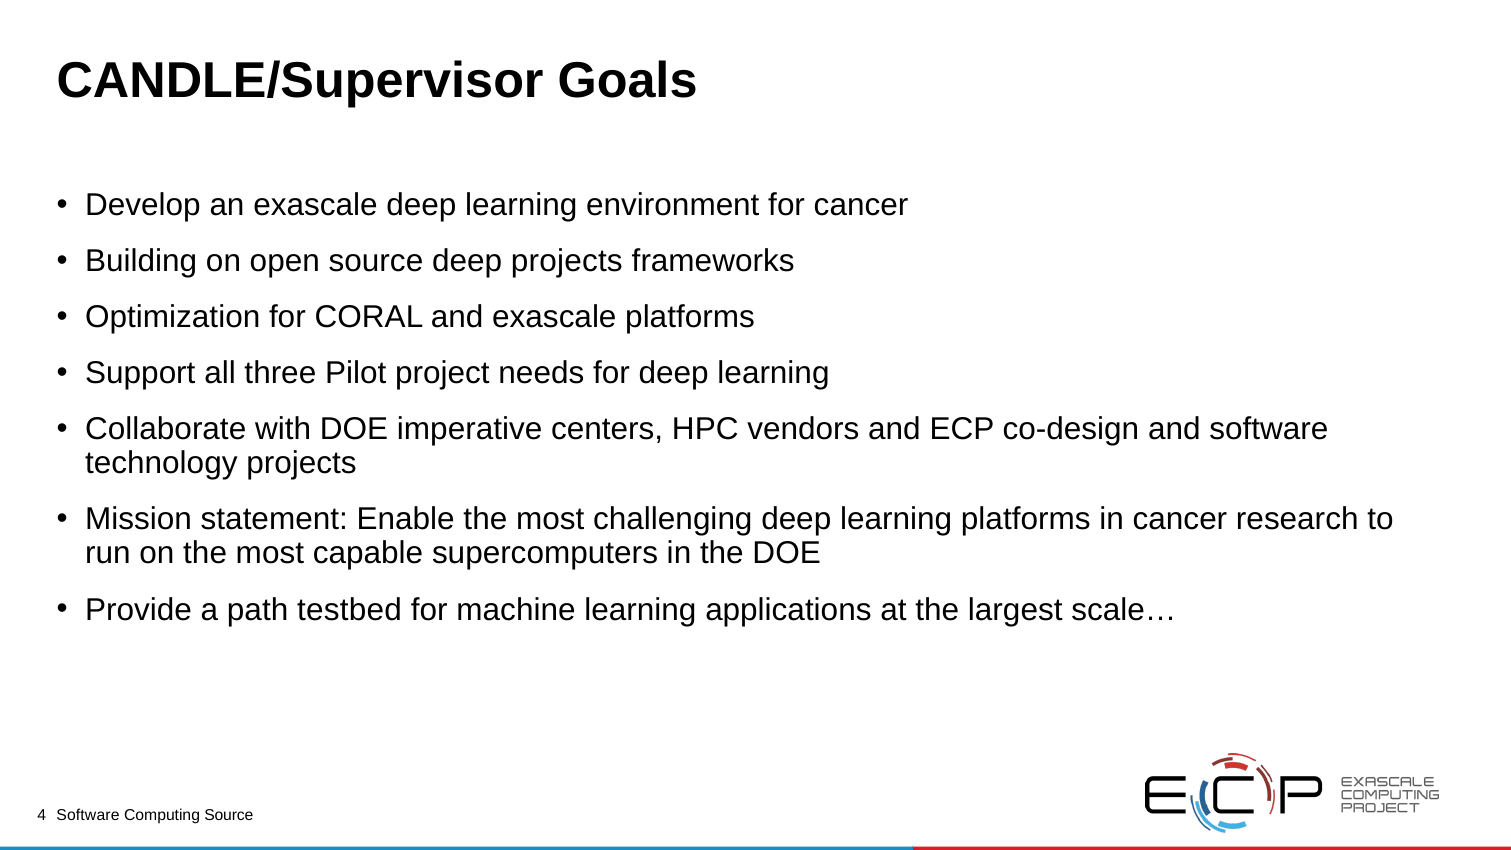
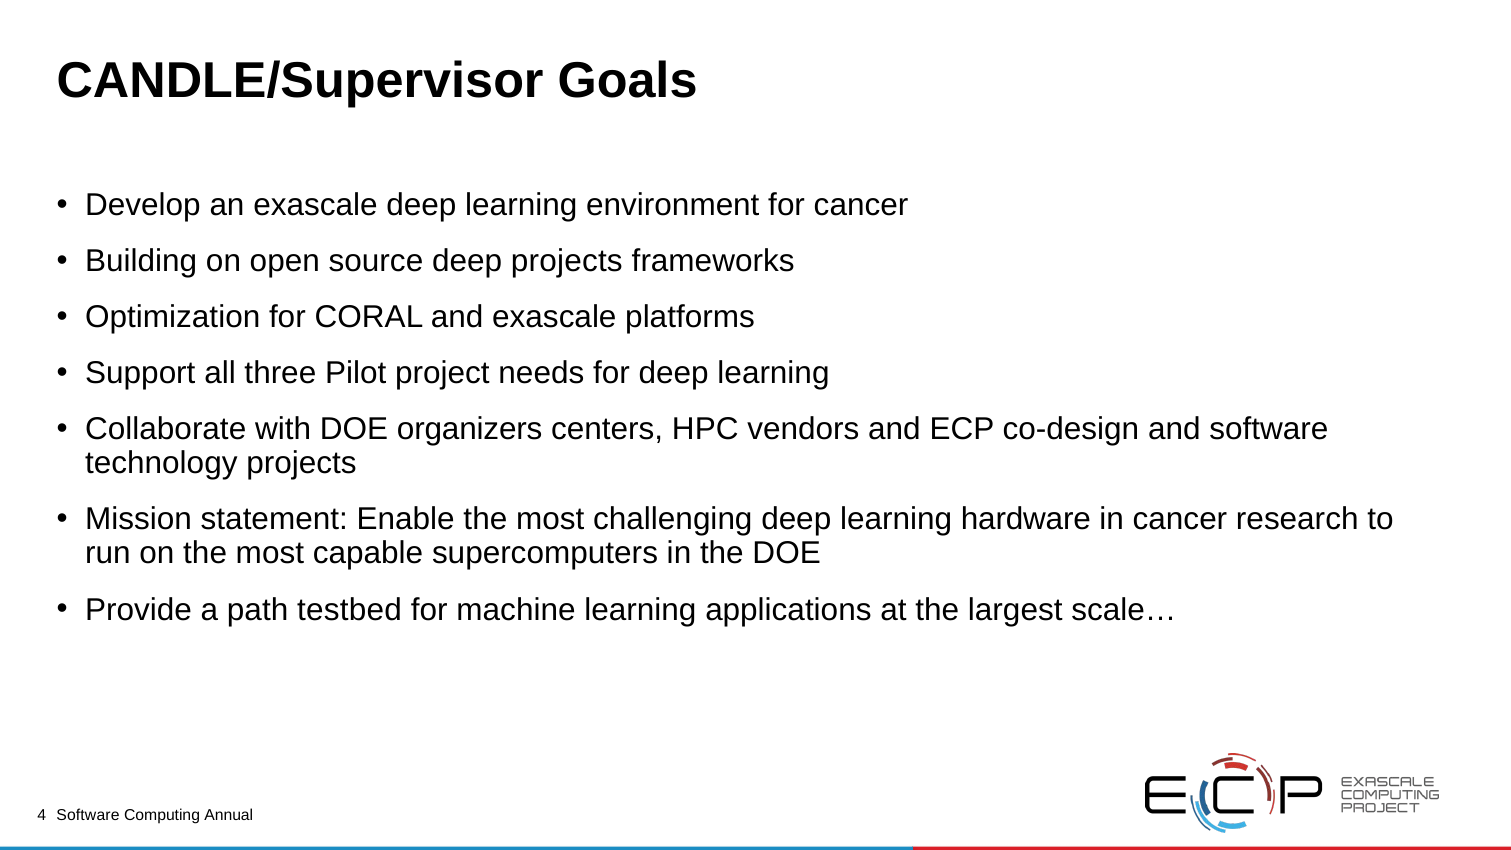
imperative: imperative -> organizers
learning platforms: platforms -> hardware
Computing Source: Source -> Annual
